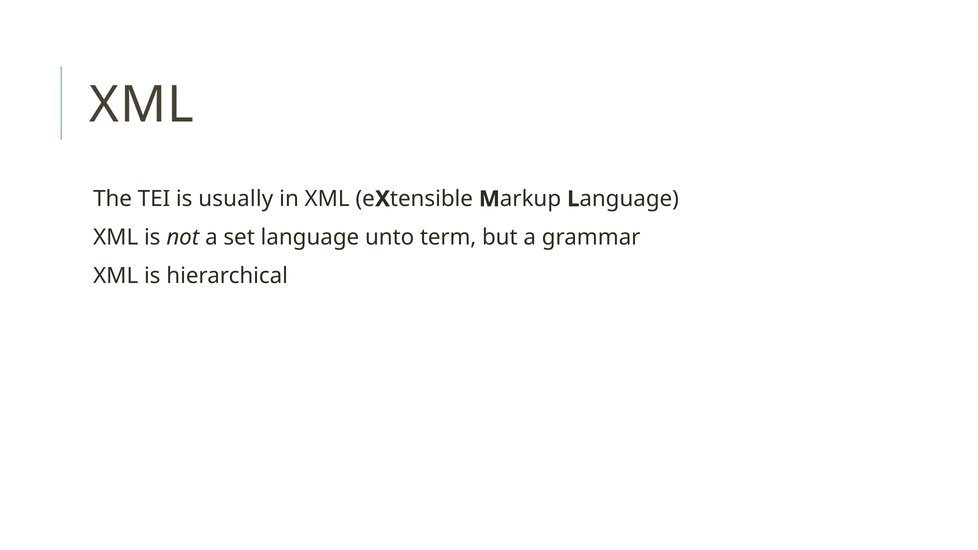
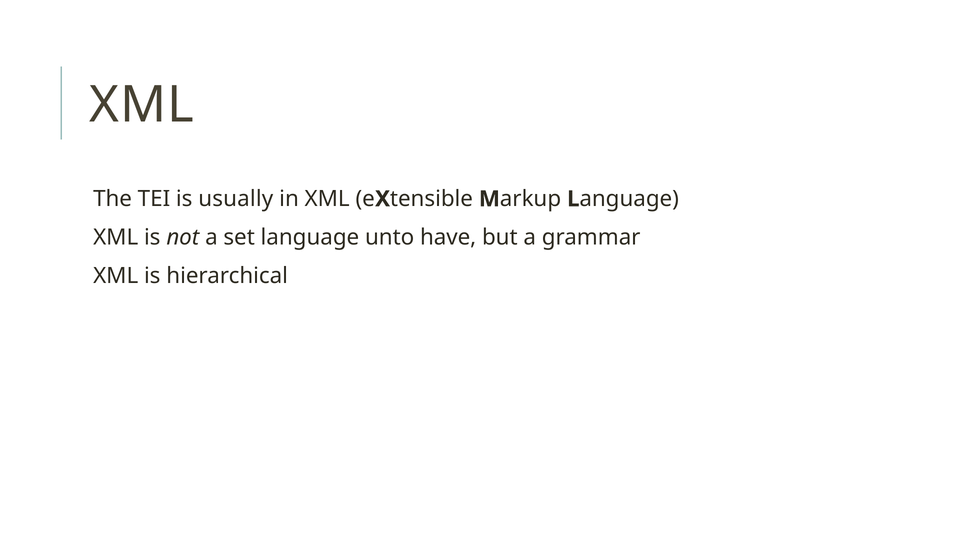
term: term -> have
